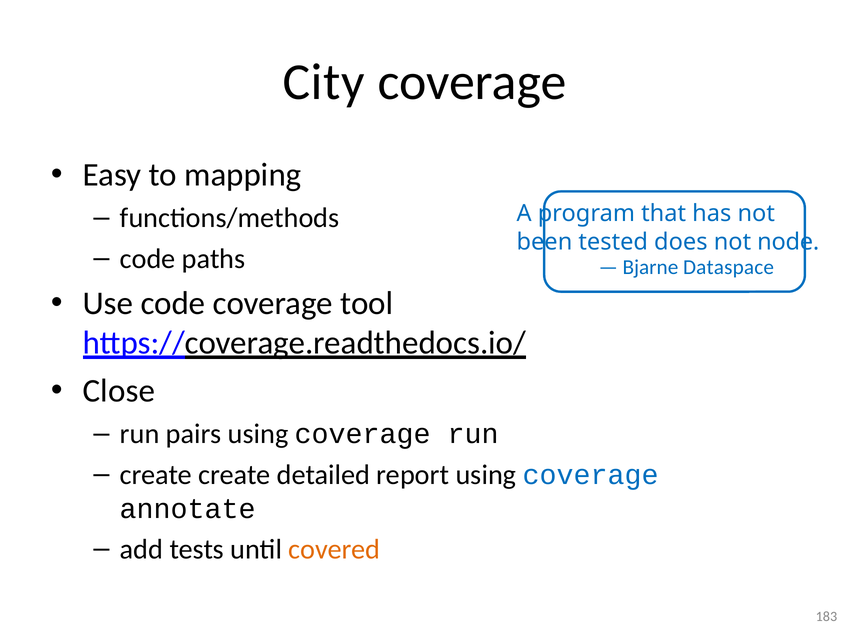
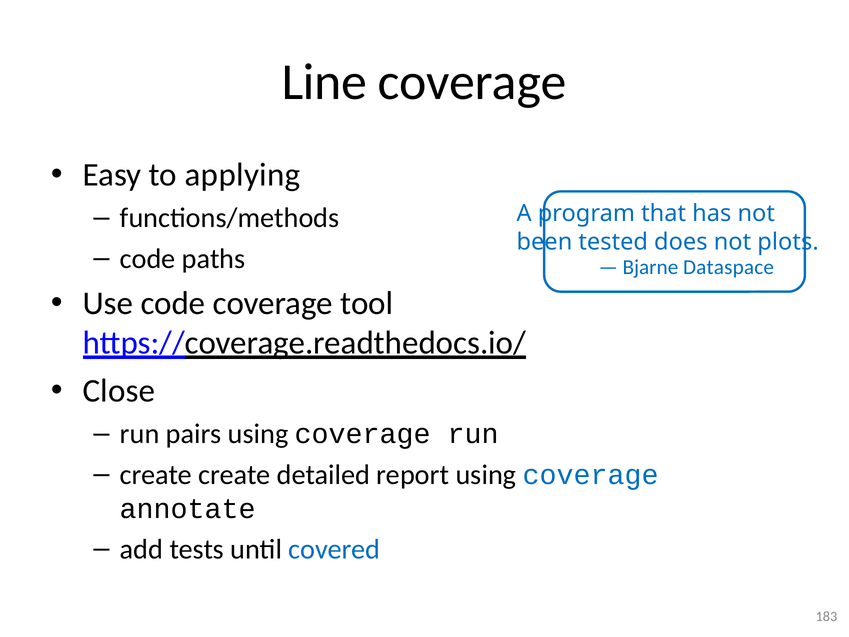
City: City -> Line
mapping: mapping -> applying
node: node -> plots
covered colour: orange -> blue
